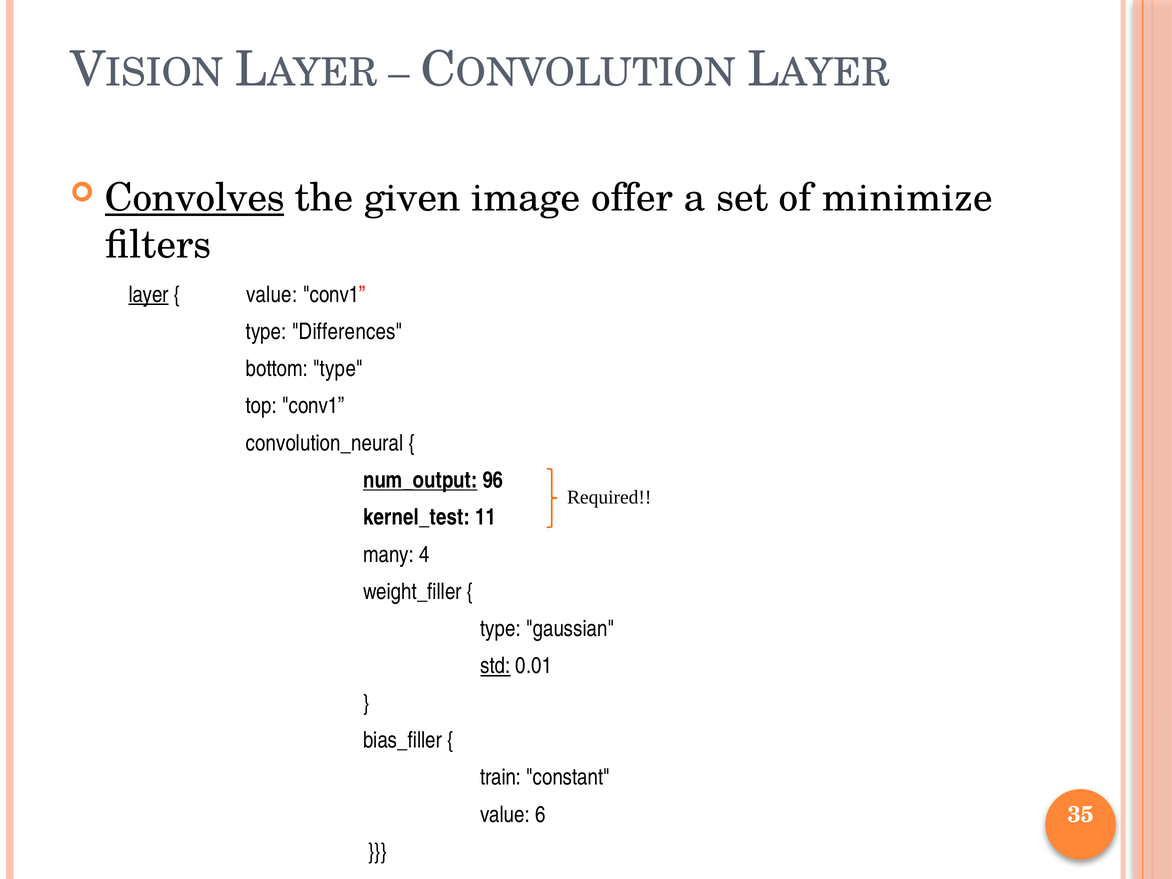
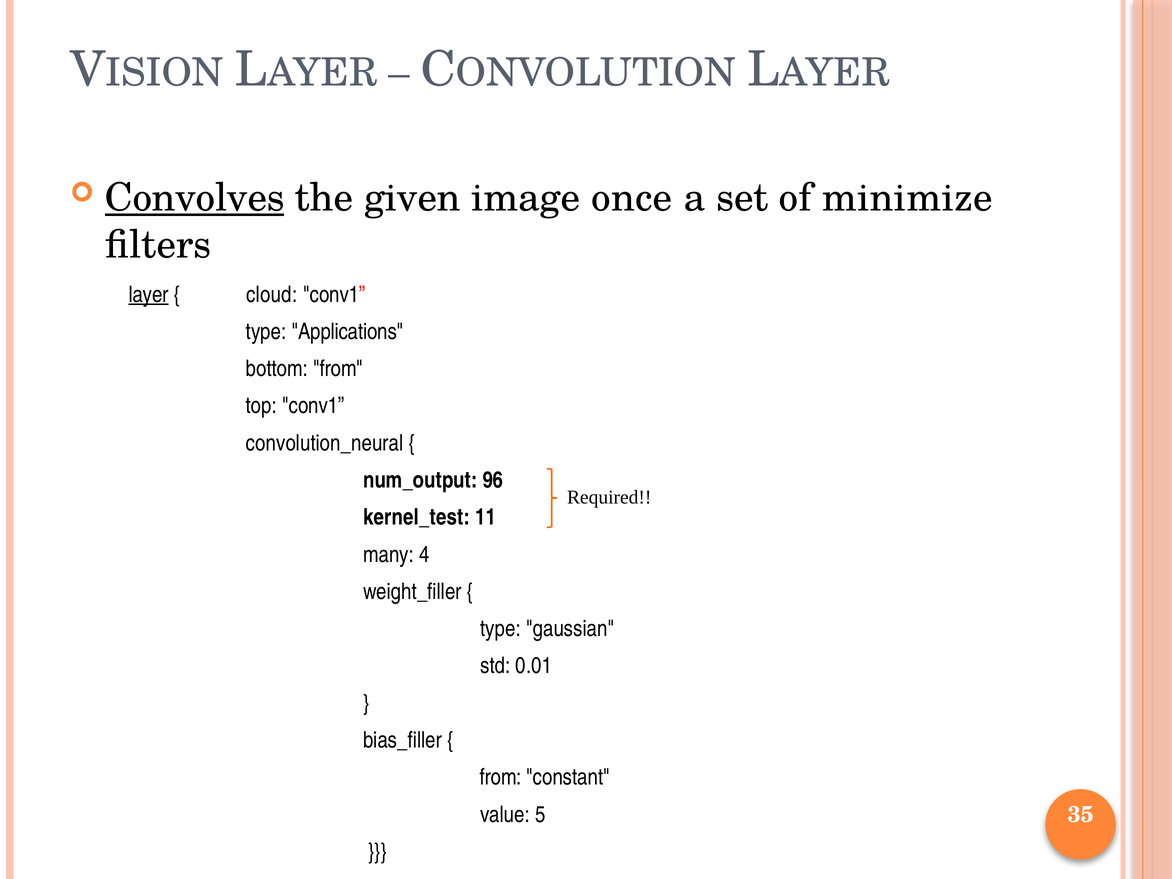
offer: offer -> once
value at (272, 295): value -> cloud
Differences: Differences -> Applications
bottom type: type -> from
num_output underline: present -> none
std underline: present -> none
train at (501, 777): train -> from
6: 6 -> 5
